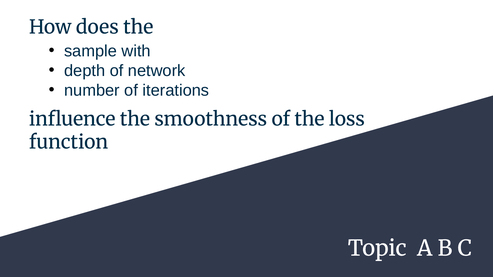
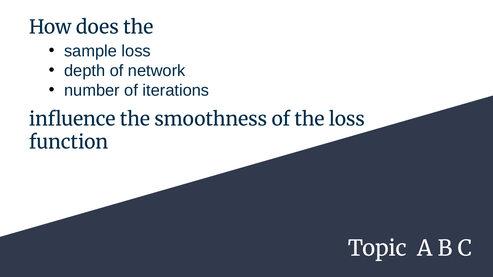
sample with: with -> loss
